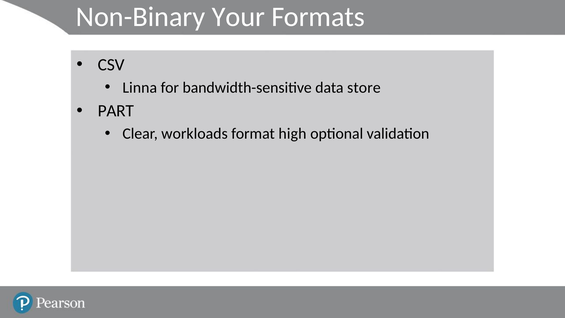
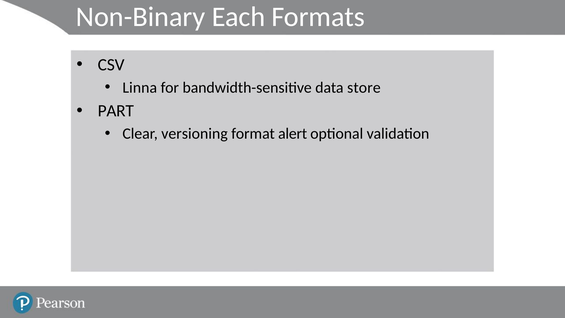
Your: Your -> Each
workloads: workloads -> versioning
high: high -> alert
